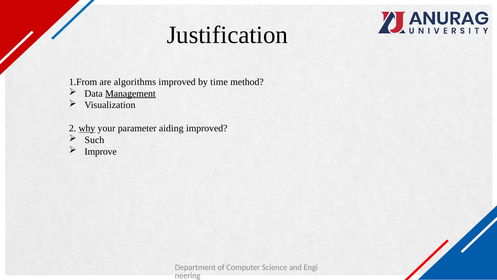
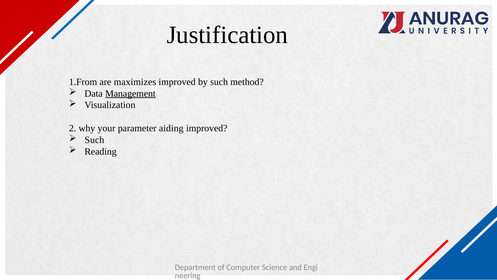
algorithms: algorithms -> maximizes
by time: time -> such
why underline: present -> none
Improve: Improve -> Reading
